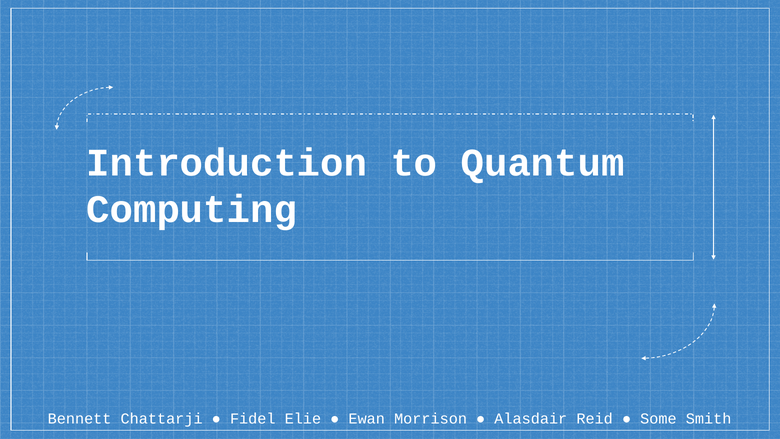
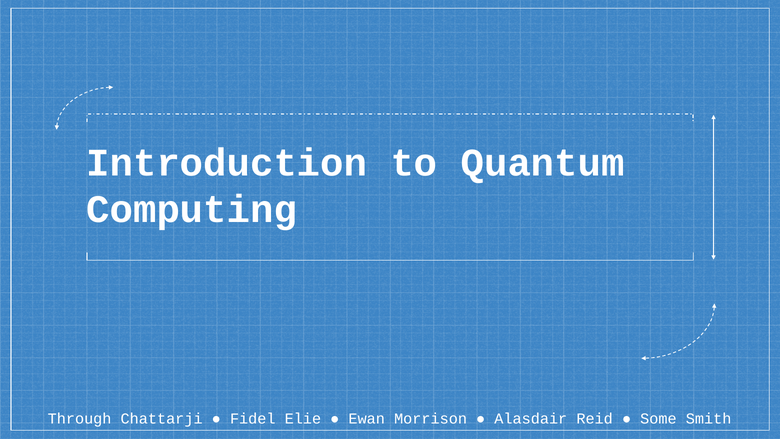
Bennett: Bennett -> Through
